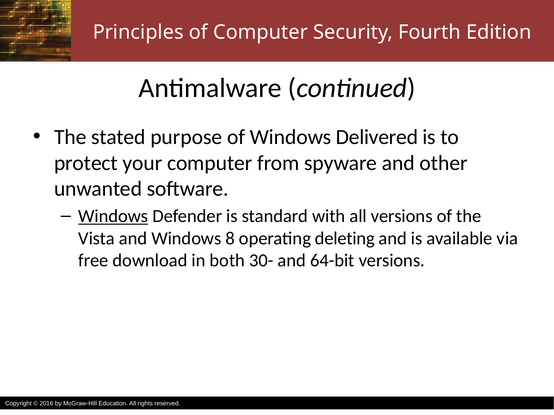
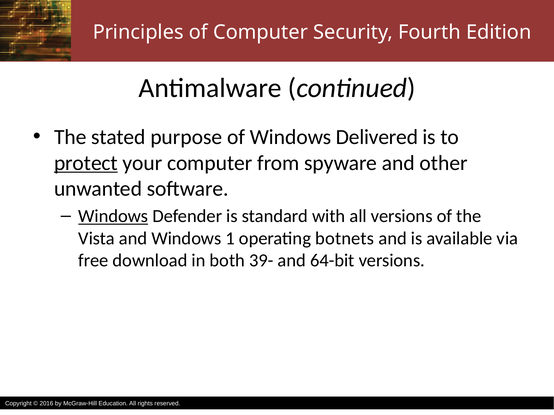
protect underline: none -> present
8: 8 -> 1
deleting: deleting -> botnets
30-: 30- -> 39-
